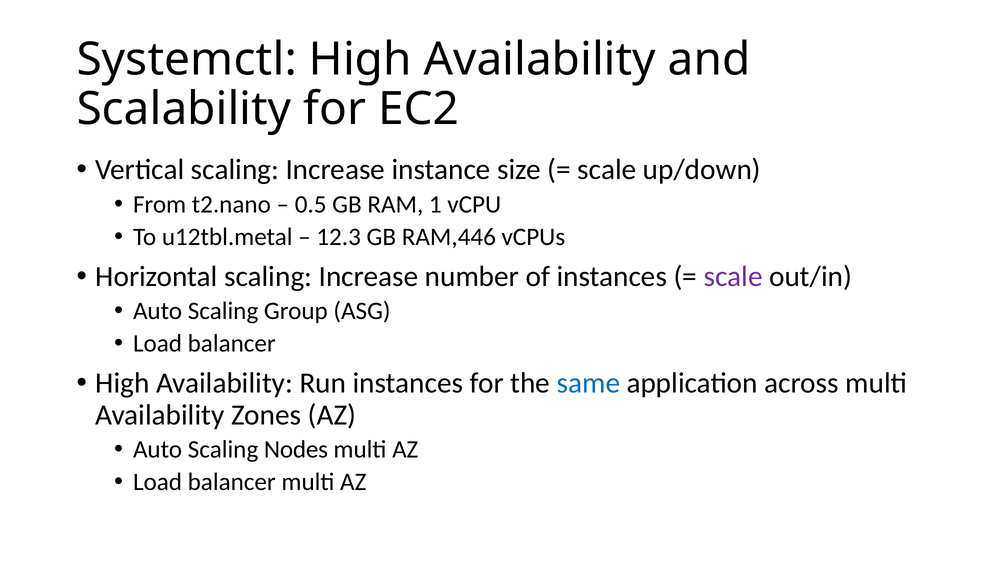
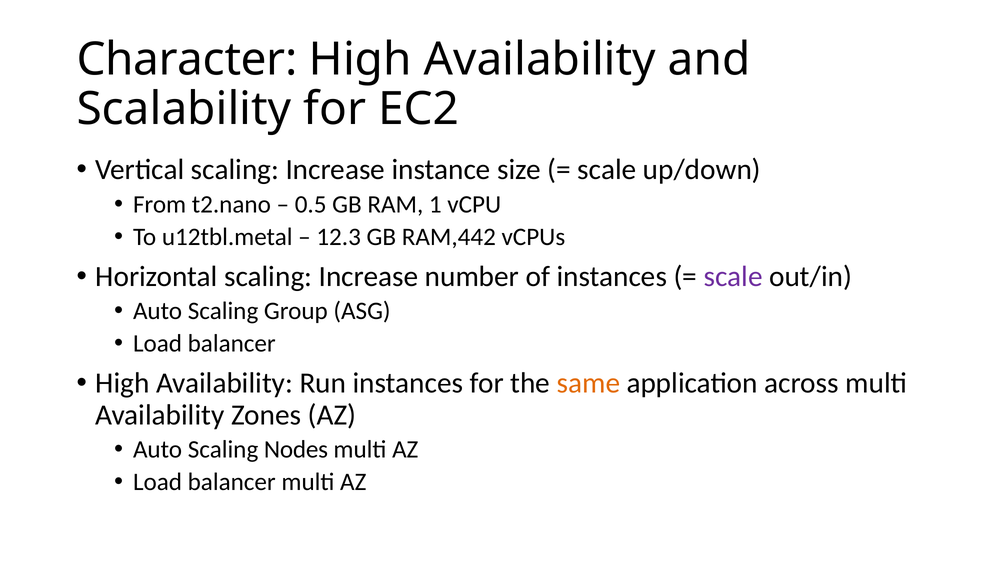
Systemctl: Systemctl -> Character
RAM,446: RAM,446 -> RAM,442
same colour: blue -> orange
